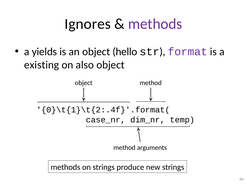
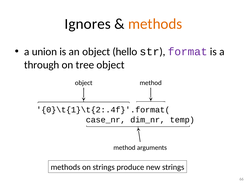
methods at (155, 24) colour: purple -> orange
yields: yields -> union
existing: existing -> through
also: also -> tree
